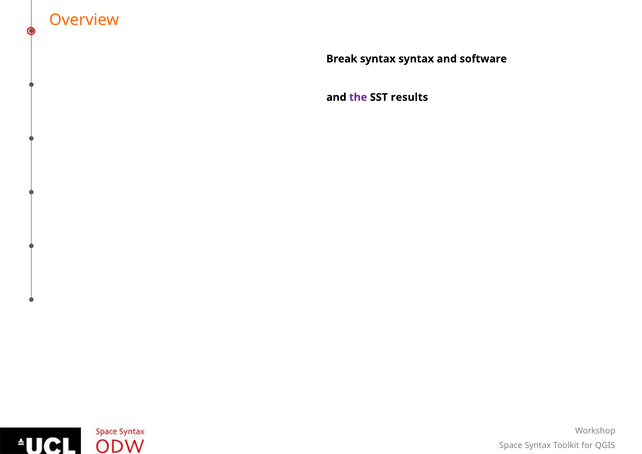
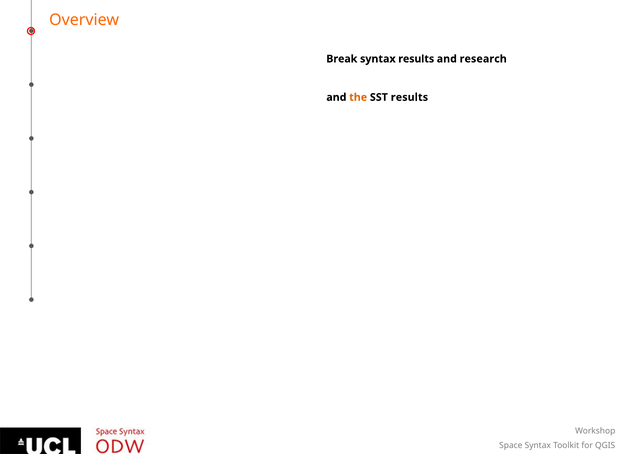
syntax syntax: syntax -> results
software: software -> research
the colour: purple -> orange
